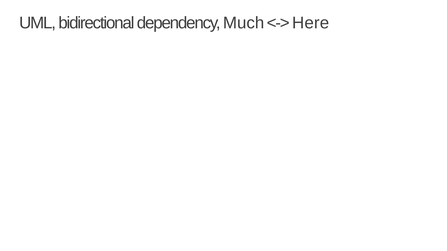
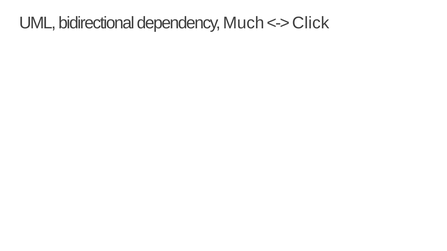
Here: Here -> Click
